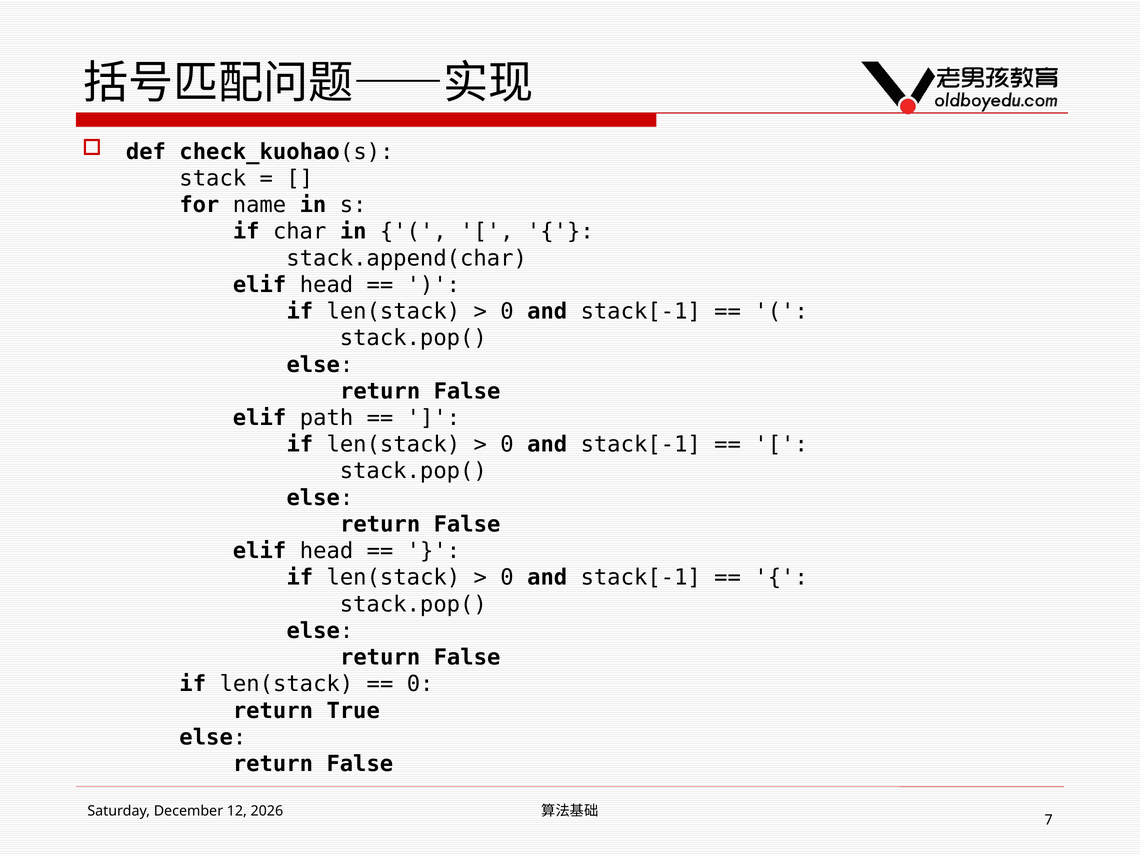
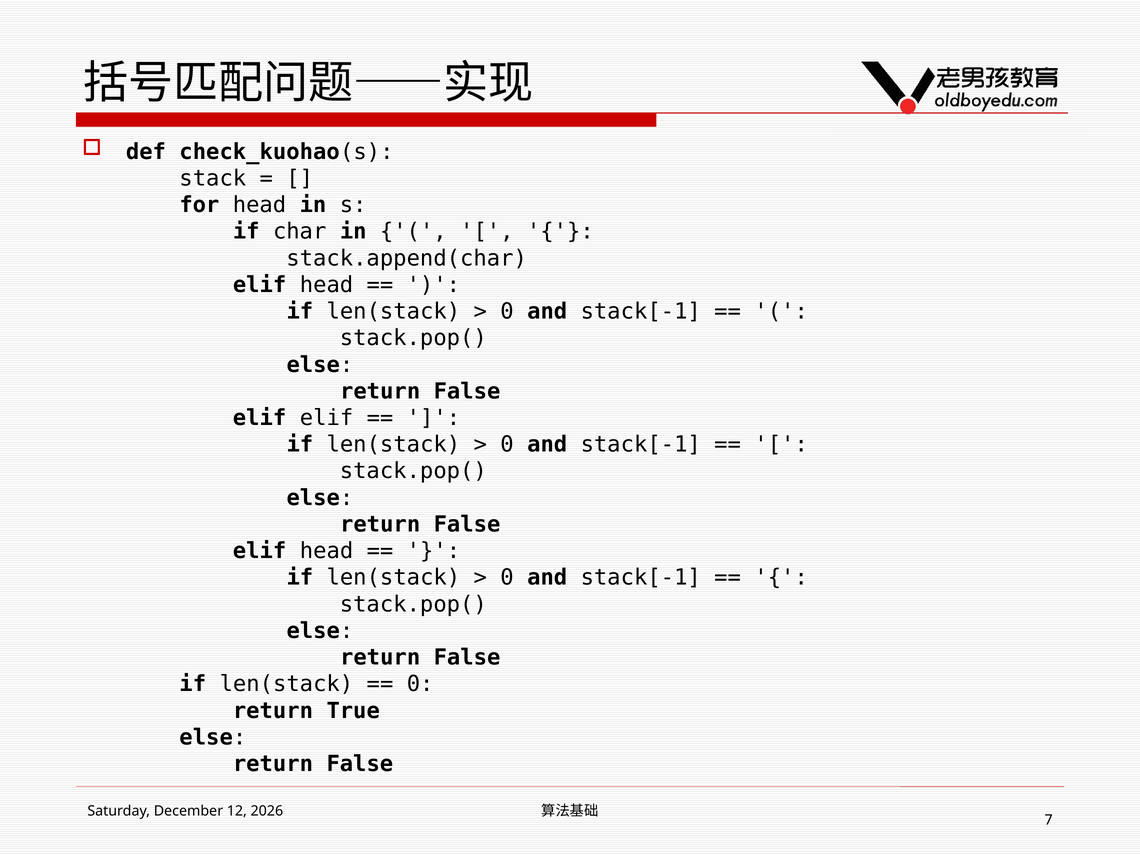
for name: name -> head
elif path: path -> elif
